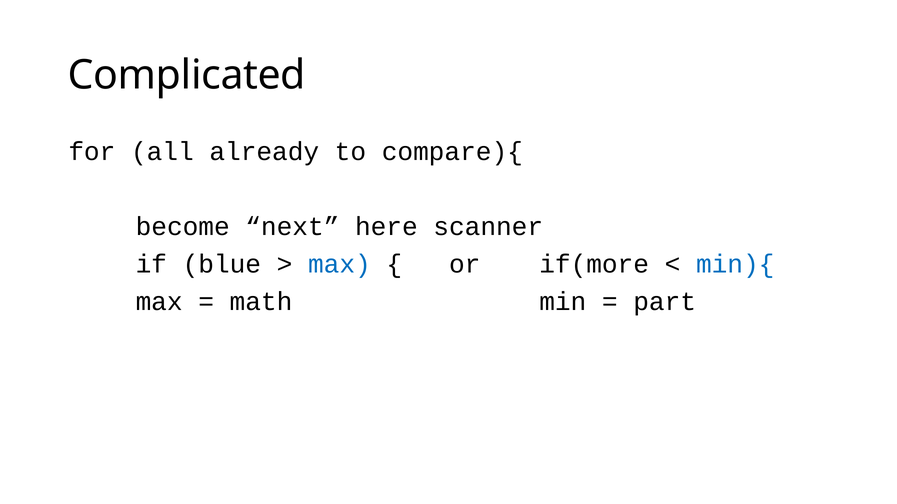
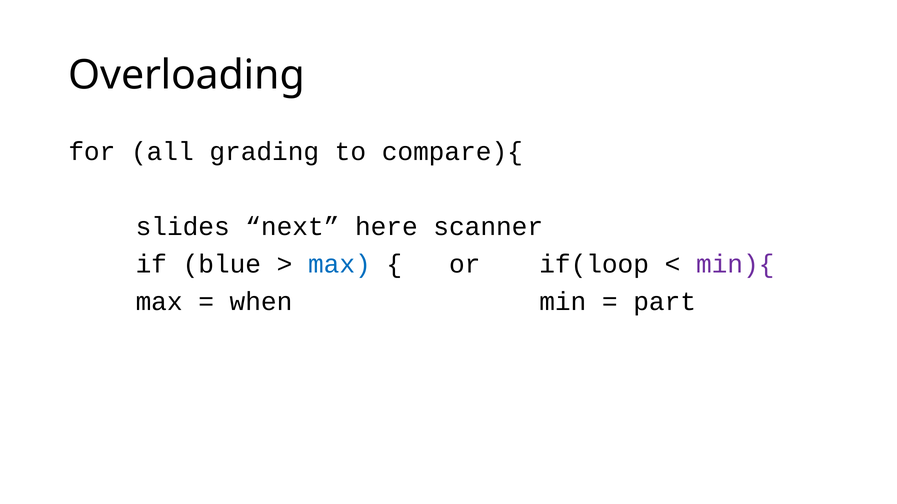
Complicated: Complicated -> Overloading
already: already -> grading
become: become -> slides
if(more: if(more -> if(loop
min){ colour: blue -> purple
math: math -> when
